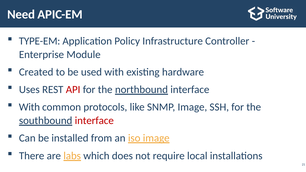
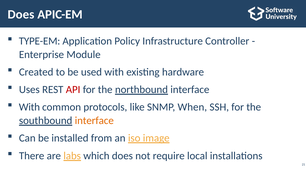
Need at (21, 14): Need -> Does
SNMP Image: Image -> When
interface at (94, 121) colour: red -> orange
